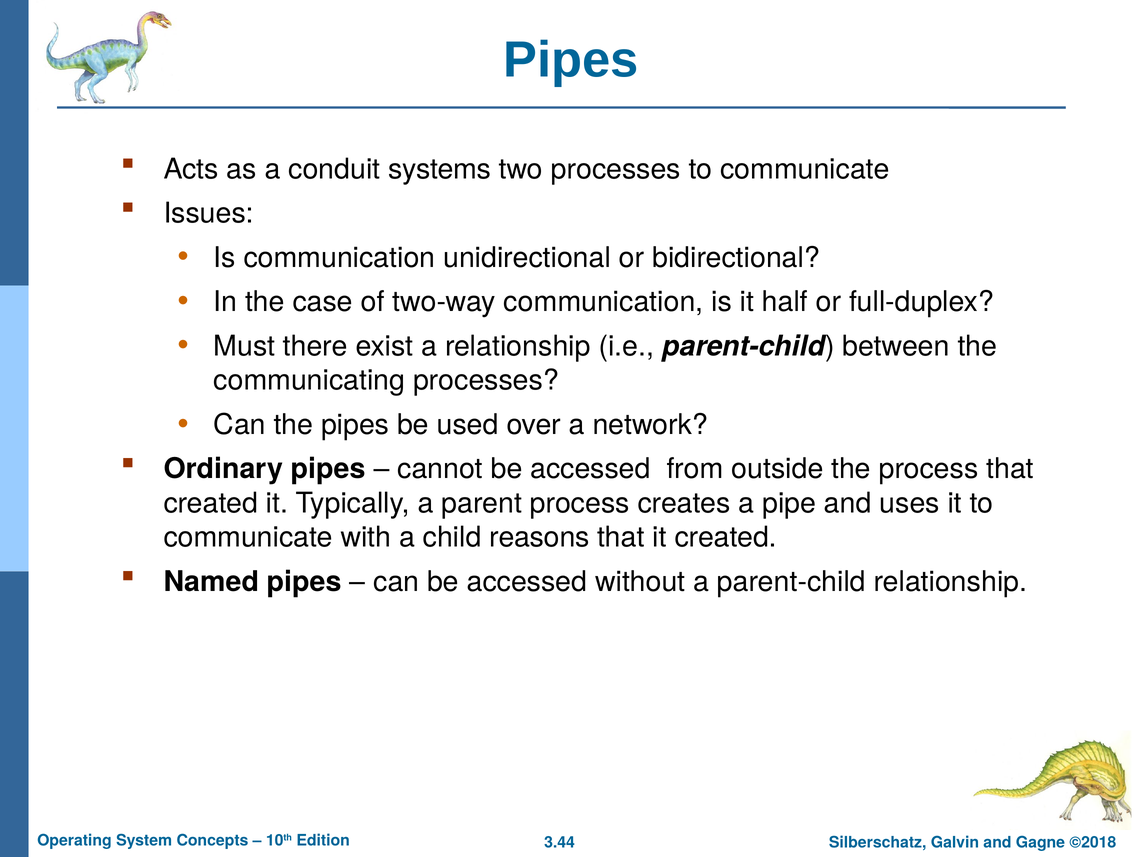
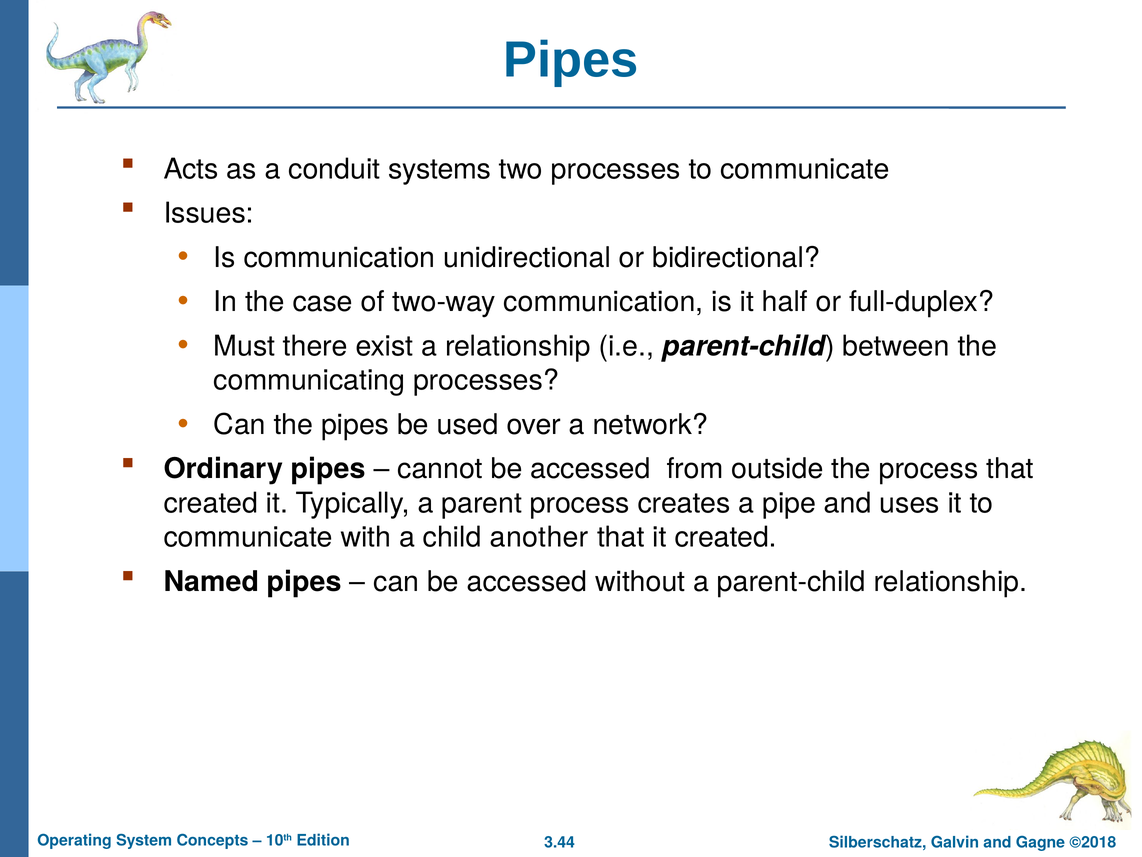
reasons: reasons -> another
